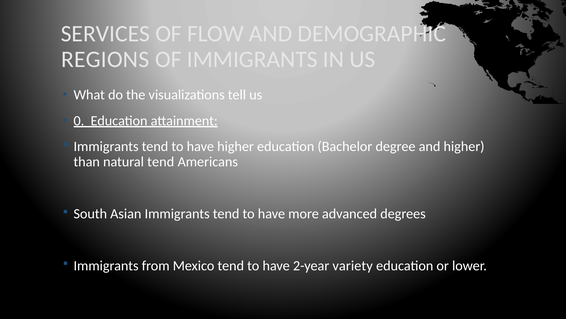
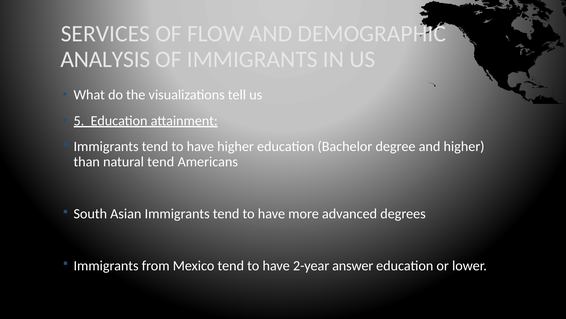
REGIONS: REGIONS -> ANALYSIS
0: 0 -> 5
variety: variety -> answer
